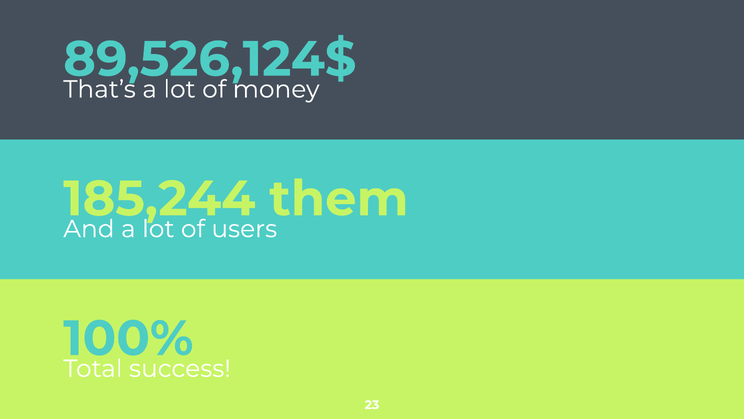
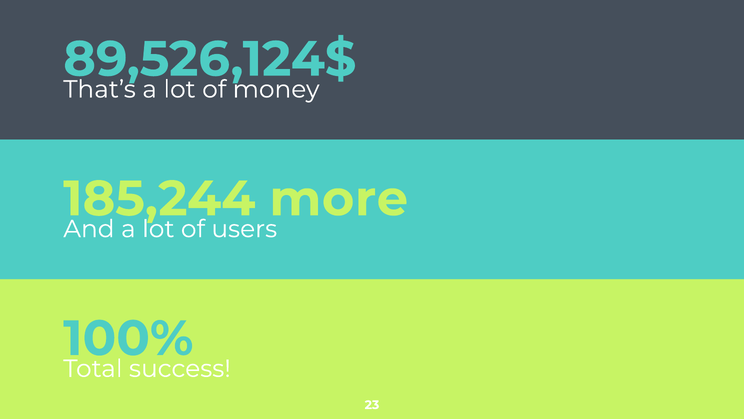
them: them -> more
